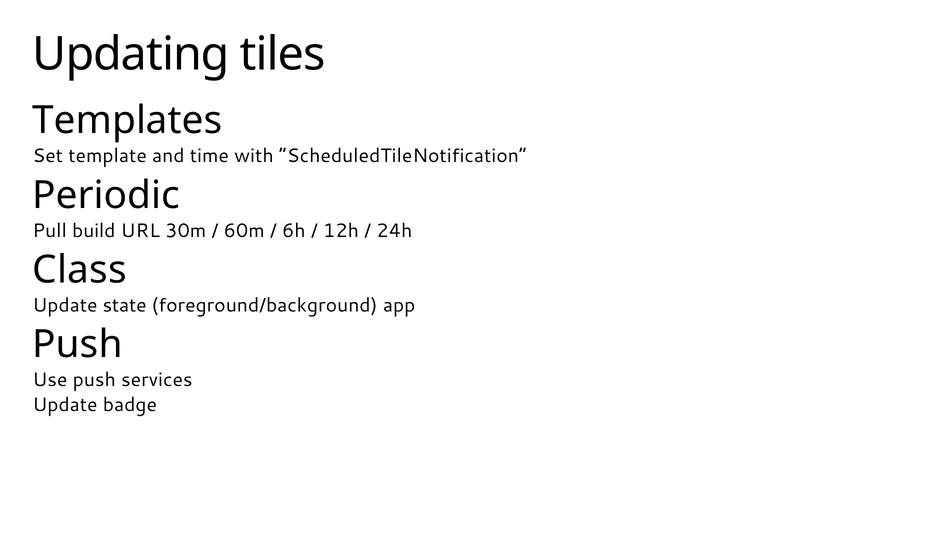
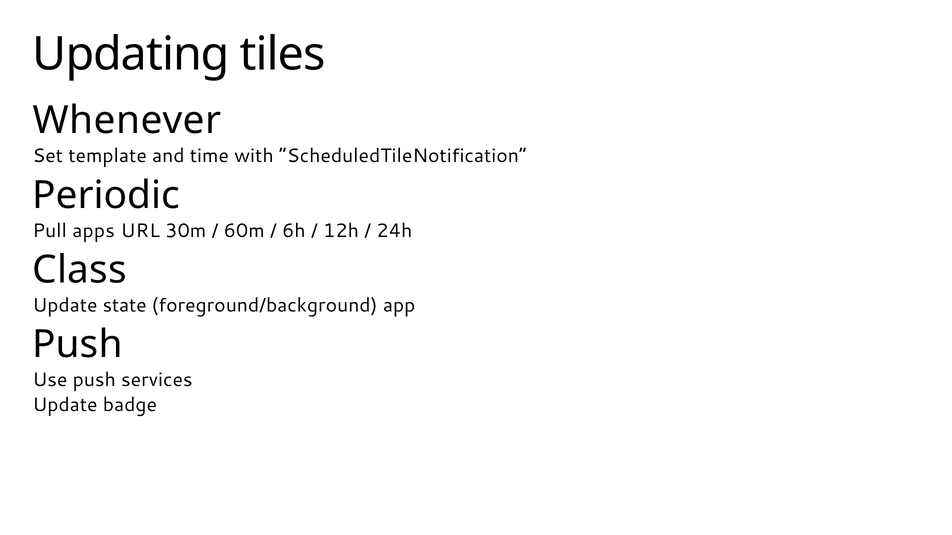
Templates: Templates -> Whenever
build: build -> apps
